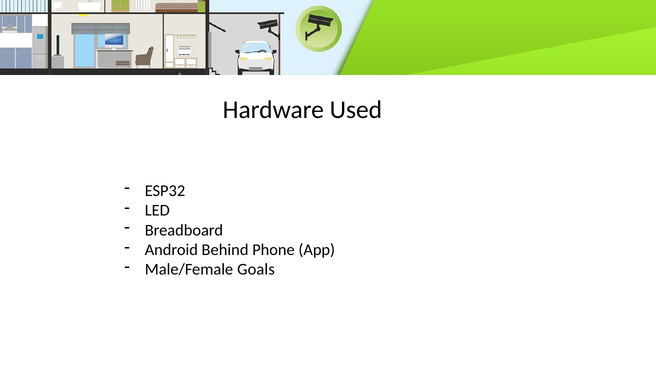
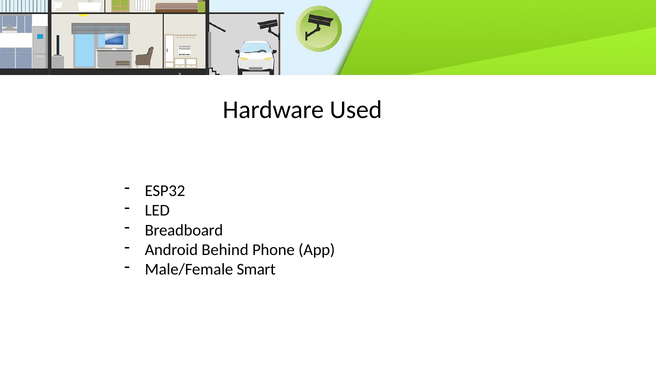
Goals: Goals -> Smart
